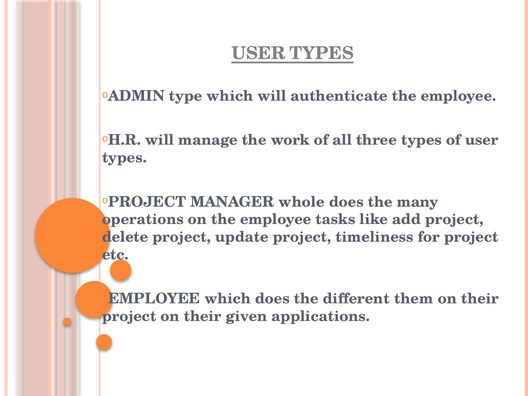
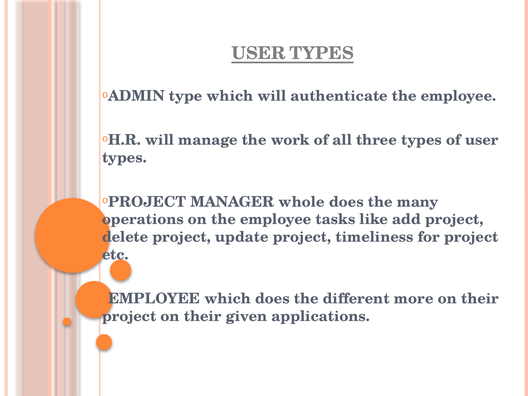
them: them -> more
